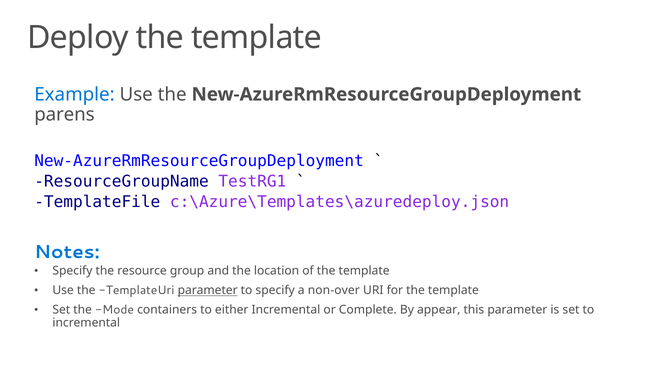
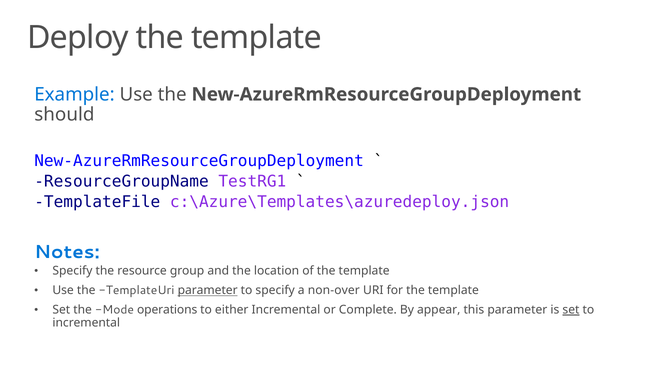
parens: parens -> should
containers: containers -> operations
set at (571, 310) underline: none -> present
